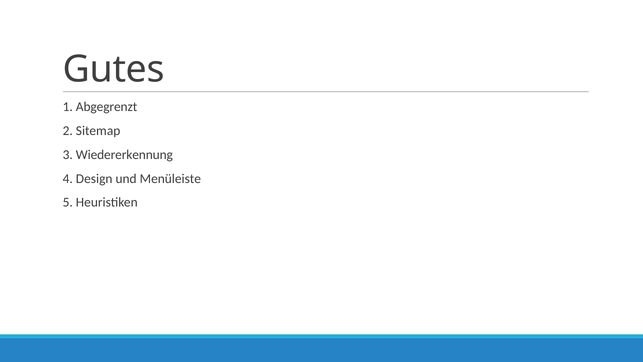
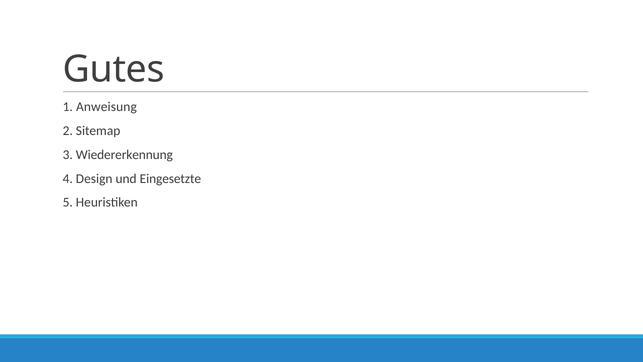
Abgegrenzt: Abgegrenzt -> Anweisung
Menüleiste: Menüleiste -> Eingesetzte
